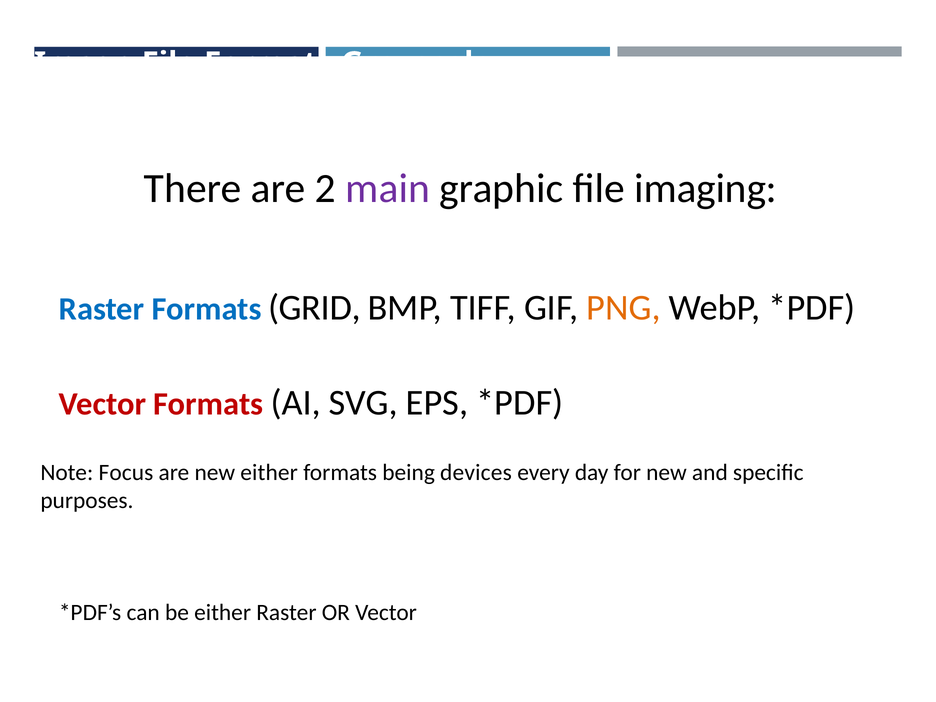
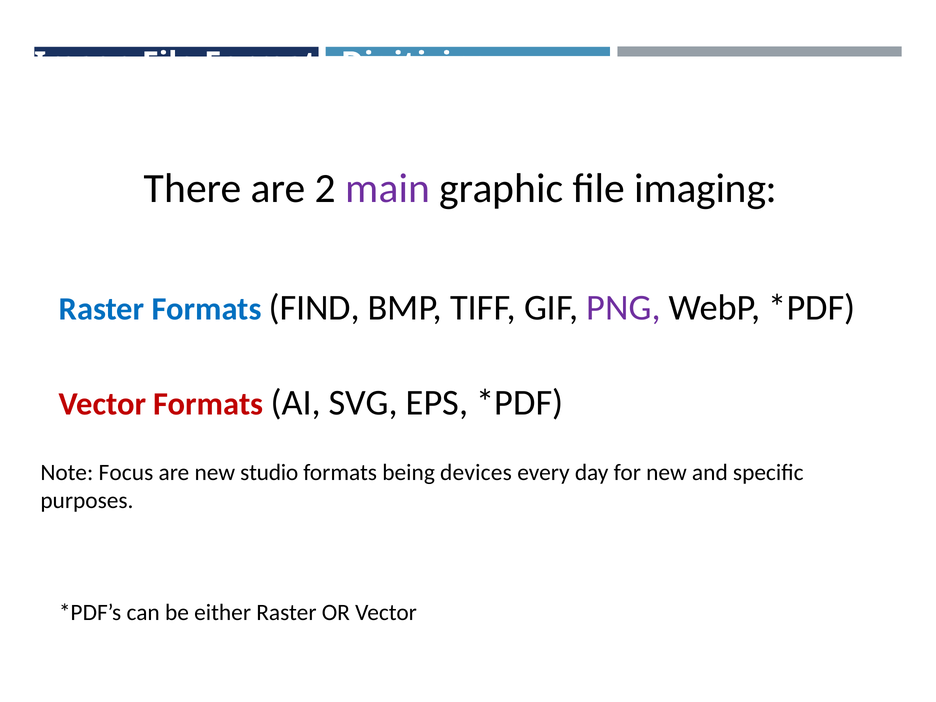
Grayscale: Grayscale -> Digitizing
GRID: GRID -> FIND
PNG colour: orange -> purple
new either: either -> studio
